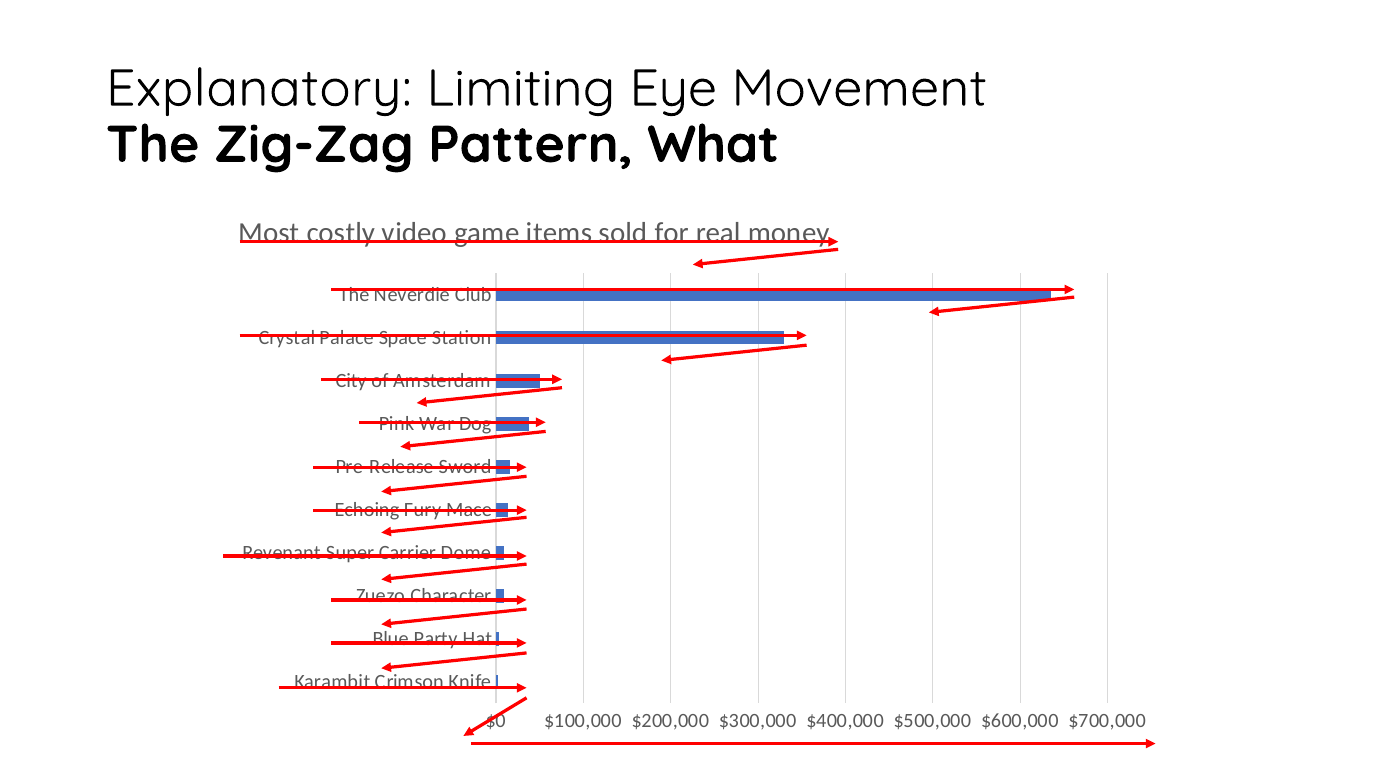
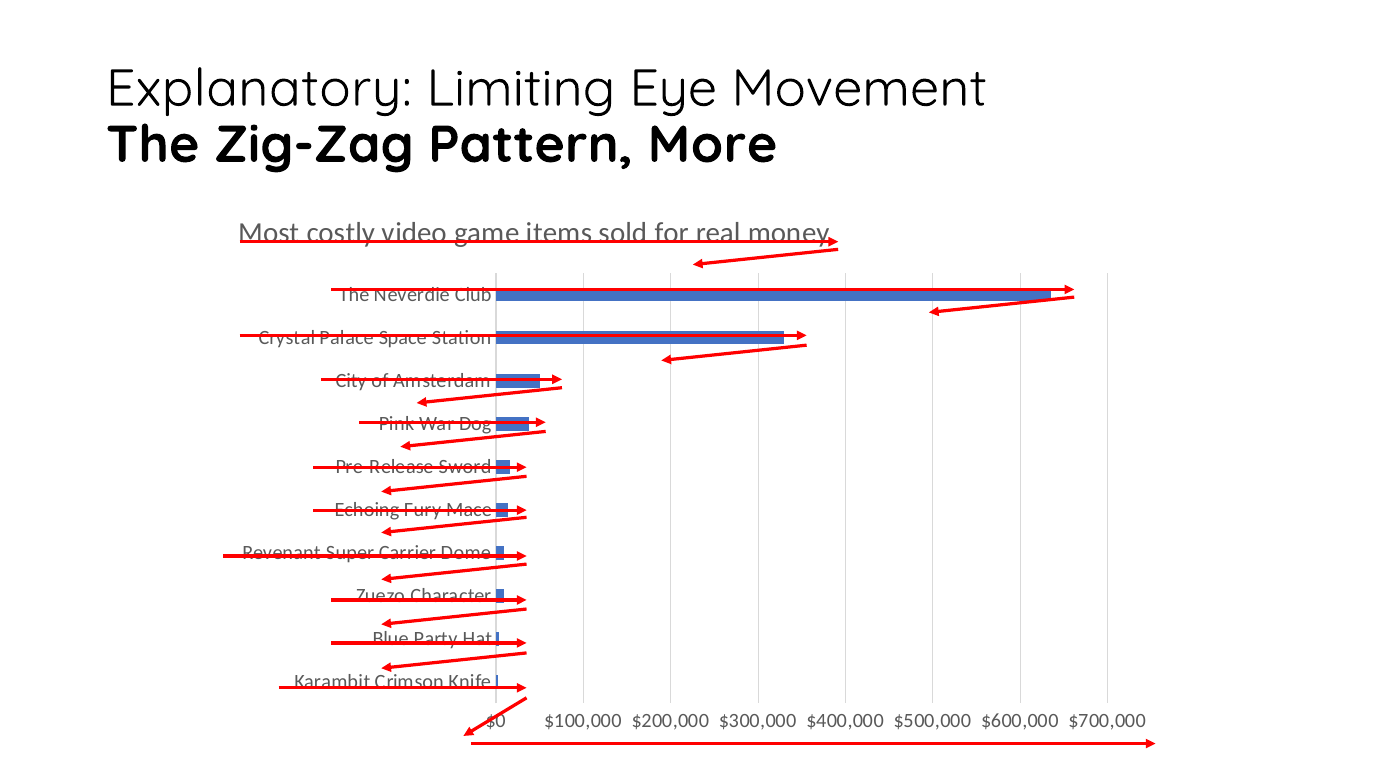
What: What -> More
